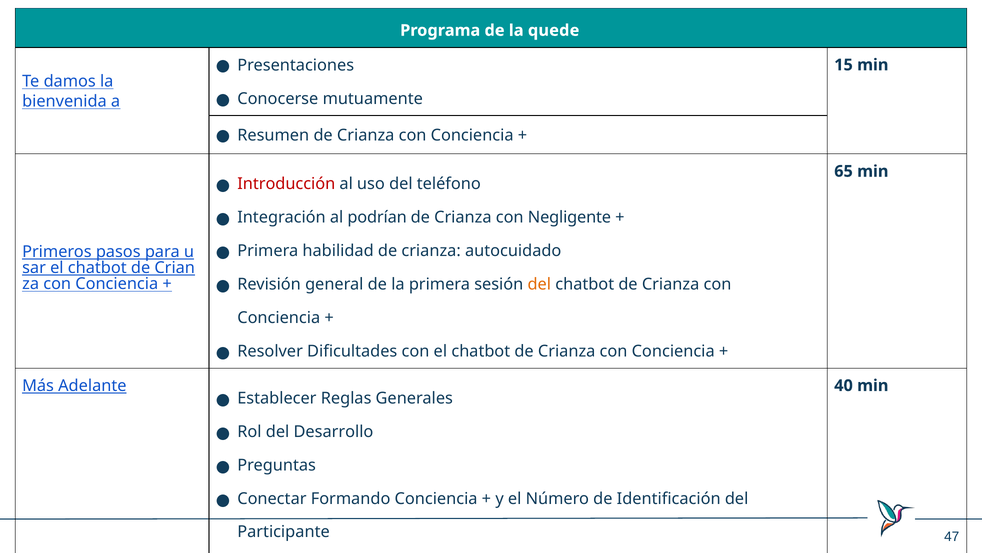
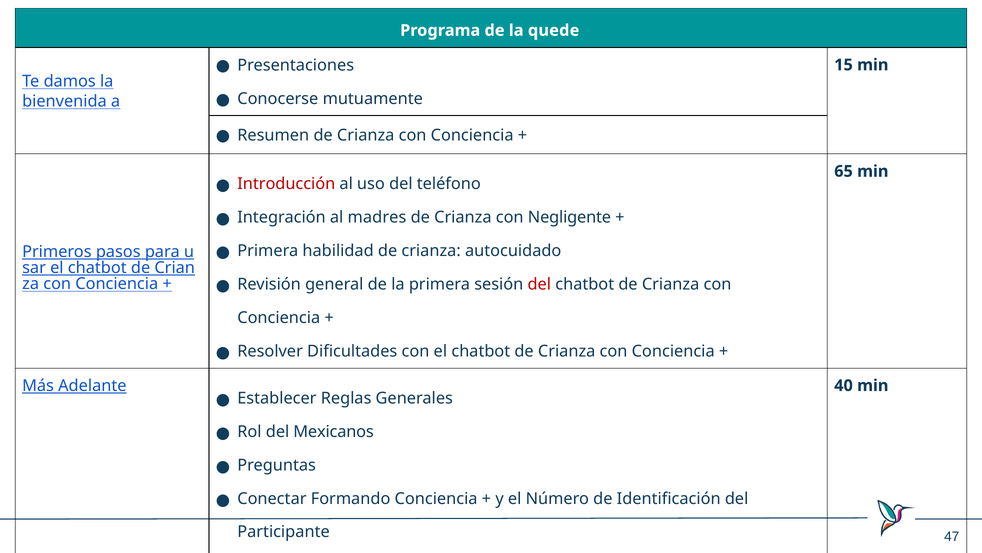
podrían: podrían -> madres
del at (539, 284) colour: orange -> red
Desarrollo: Desarrollo -> Mexicanos
